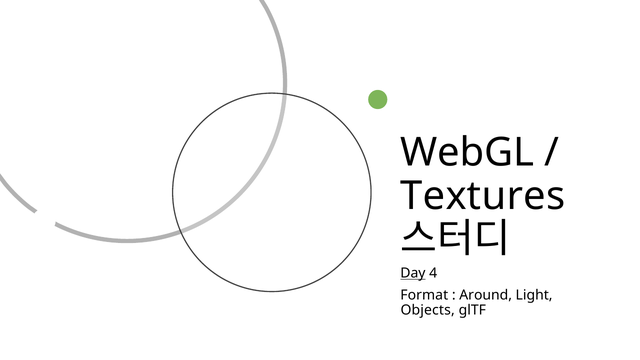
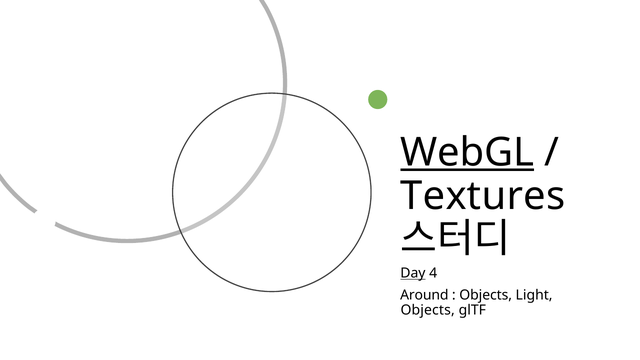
WebGL underline: none -> present
Format: Format -> Around
Around at (486, 295): Around -> Objects
